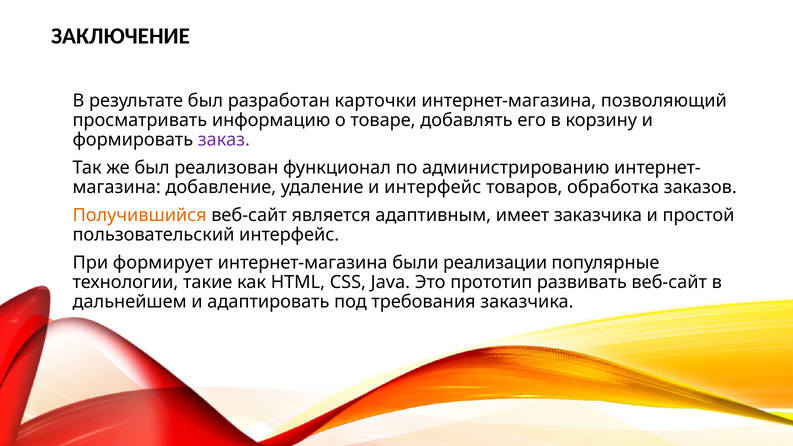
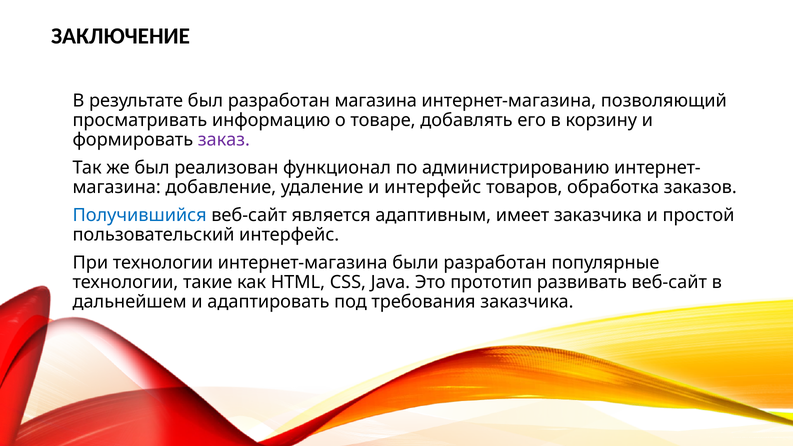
разработан карточки: карточки -> магазина
Получившийся colour: orange -> blue
При формирует: формирует -> технологии
были реализации: реализации -> разработан
